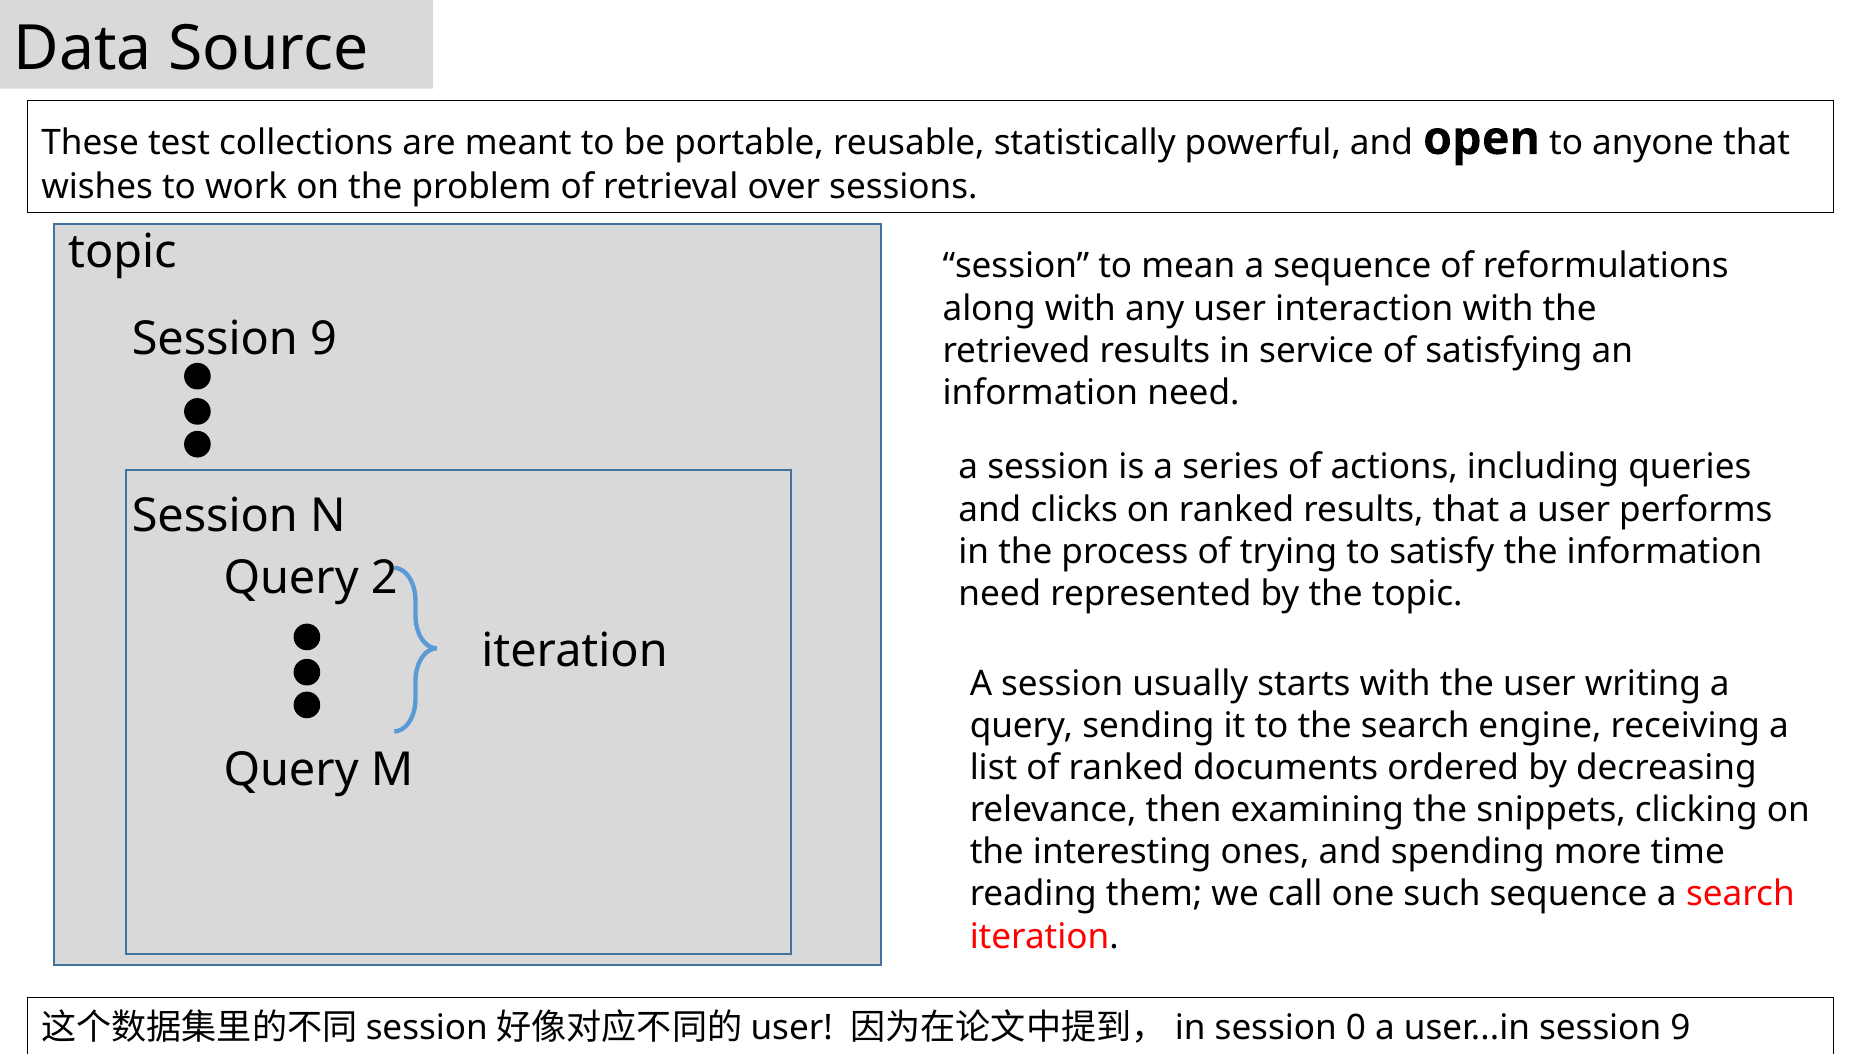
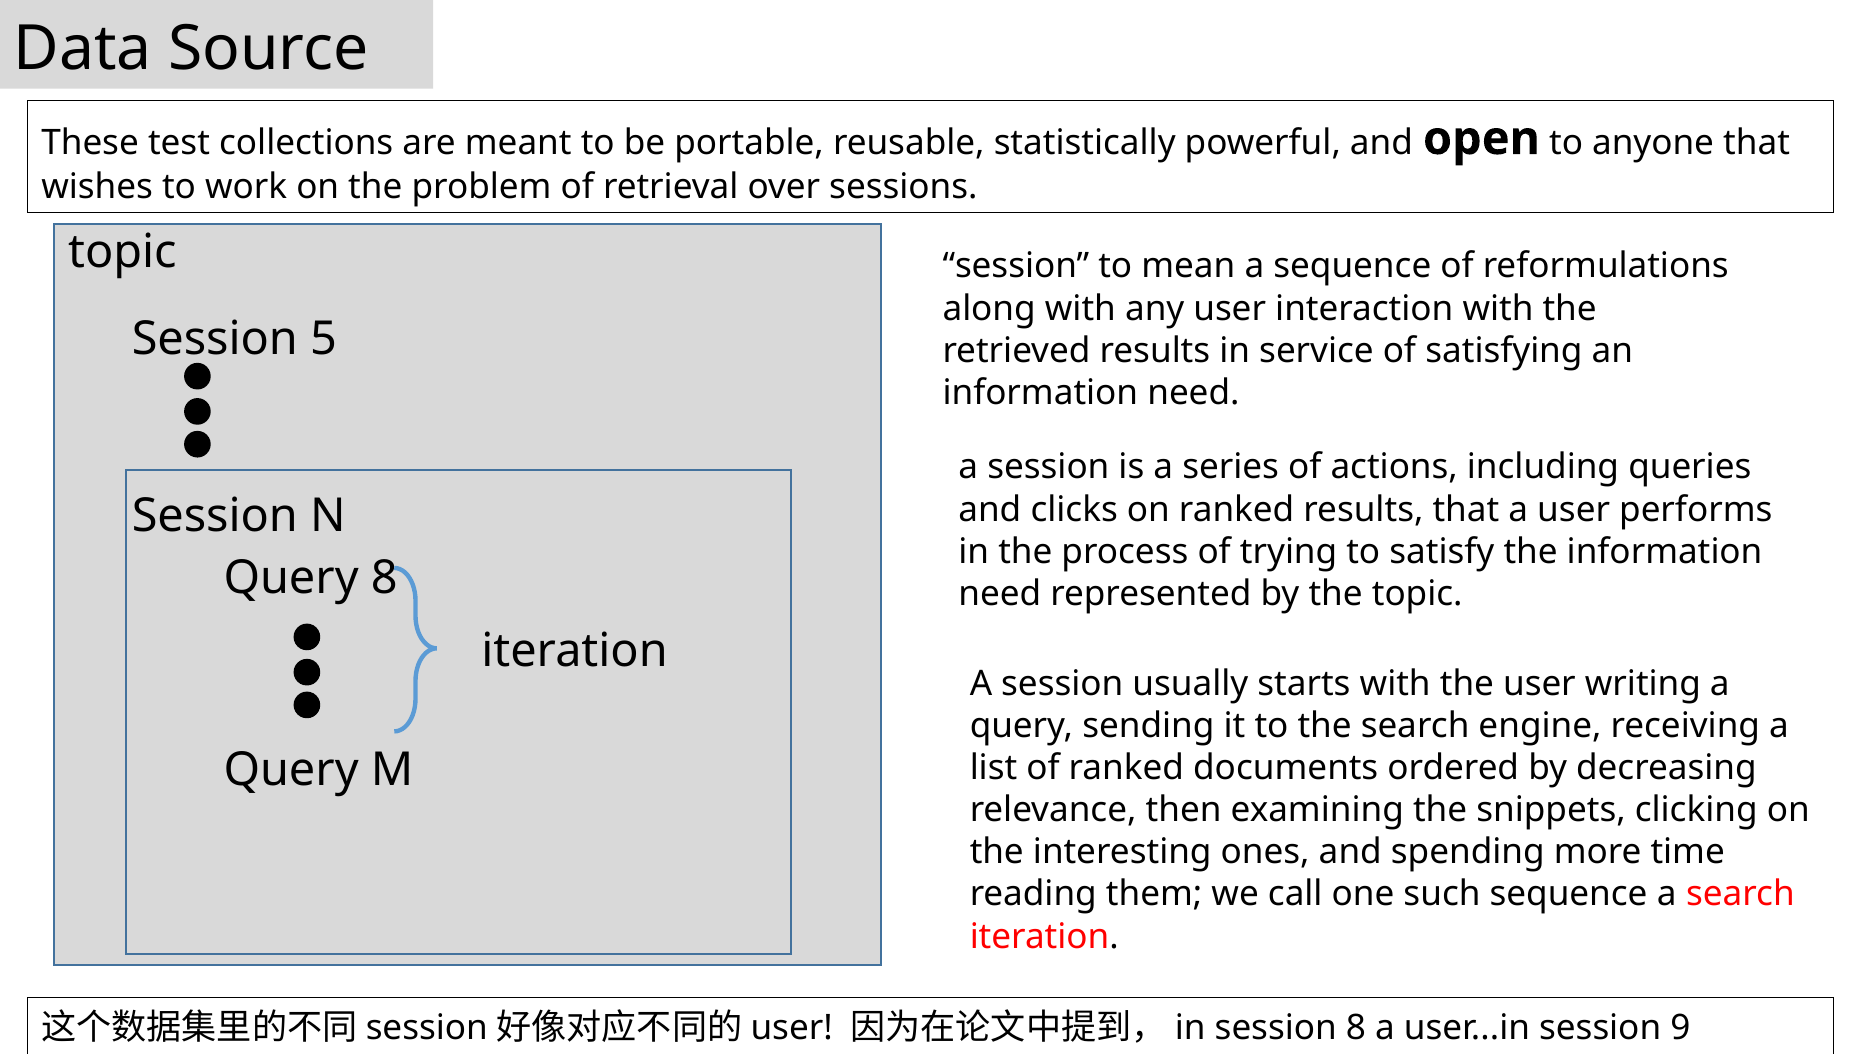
9 at (324, 339): 9 -> 5
Query 2: 2 -> 8
session 0: 0 -> 8
